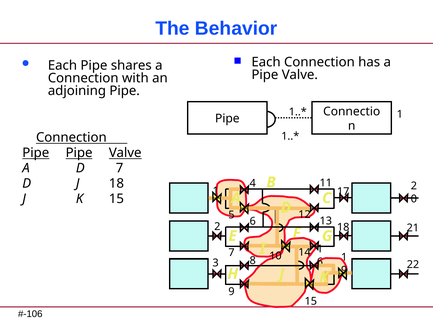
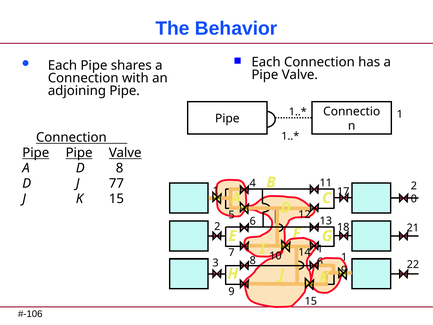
D 7: 7 -> 8
J 18: 18 -> 77
